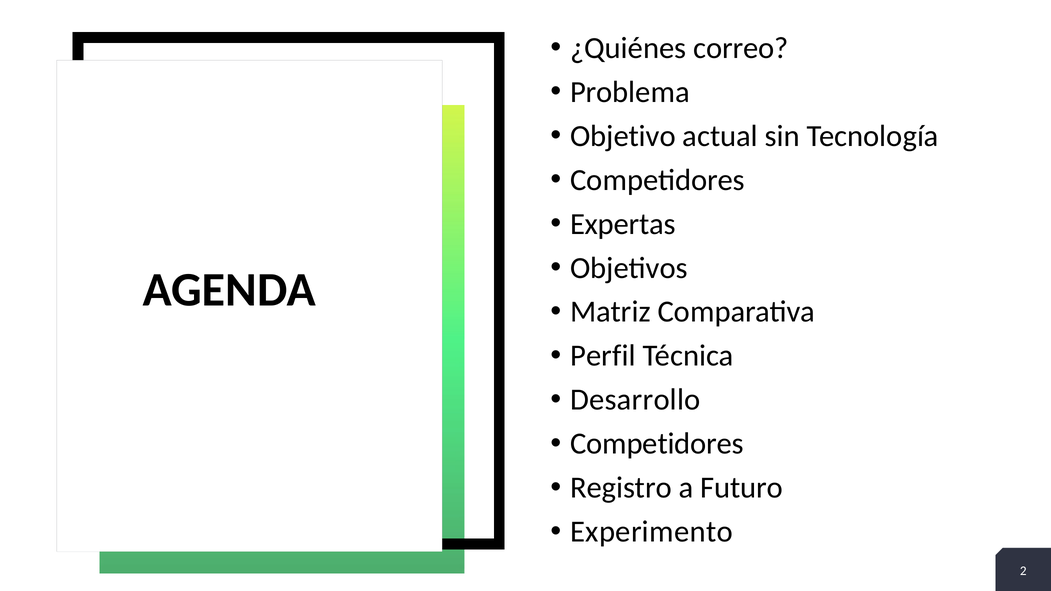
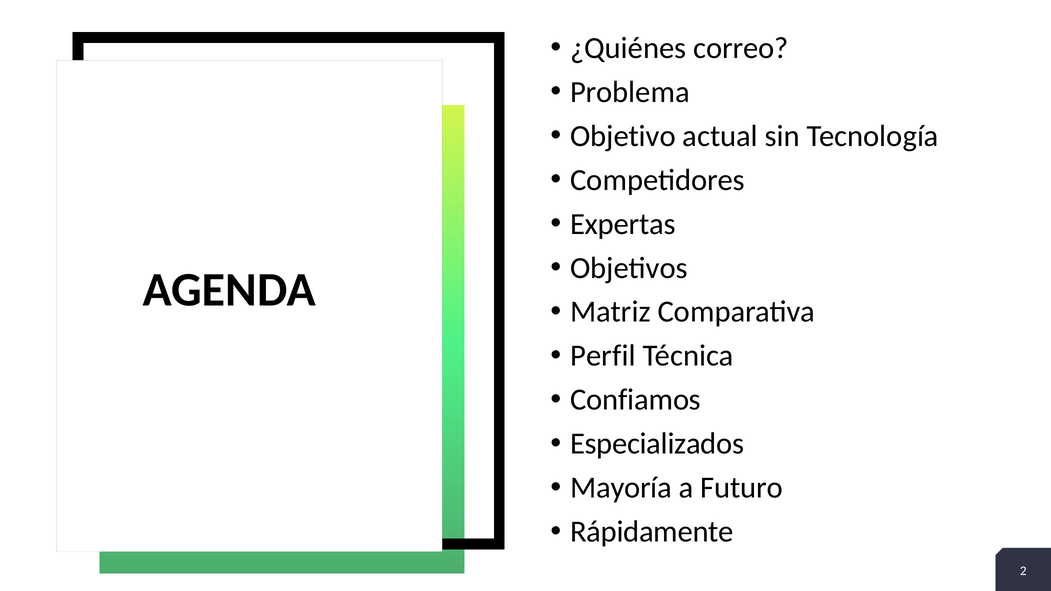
Desarrollo: Desarrollo -> Confiamos
Competidores at (657, 444): Competidores -> Especializados
Registro: Registro -> Mayoría
Experimento: Experimento -> Rápidamente
